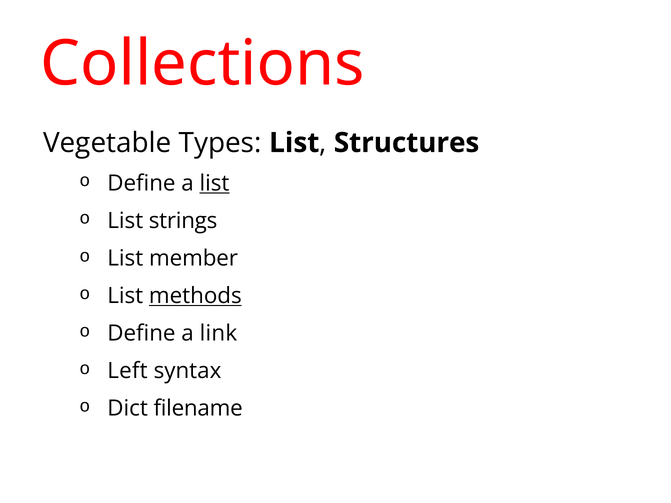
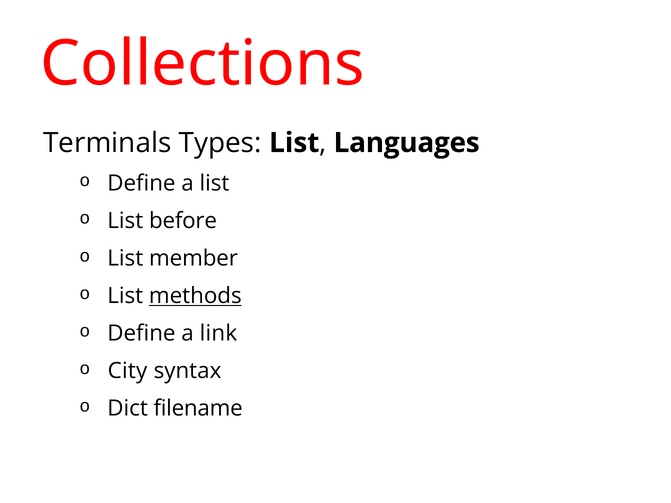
Vegetable: Vegetable -> Terminals
Structures: Structures -> Languages
list at (215, 183) underline: present -> none
strings: strings -> before
Left: Left -> City
